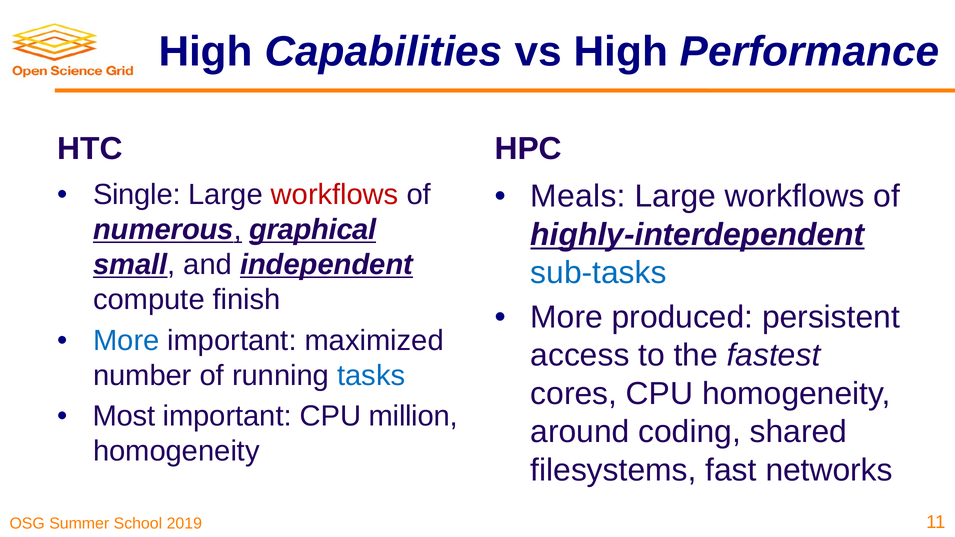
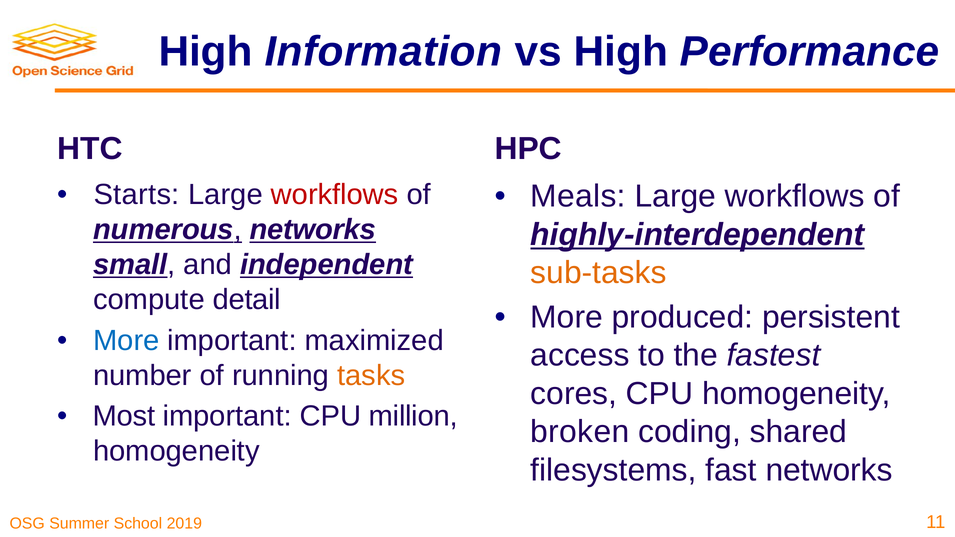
Capabilities: Capabilities -> Information
Single: Single -> Starts
numerous graphical: graphical -> networks
sub-tasks colour: blue -> orange
finish: finish -> detail
tasks colour: blue -> orange
around: around -> broken
